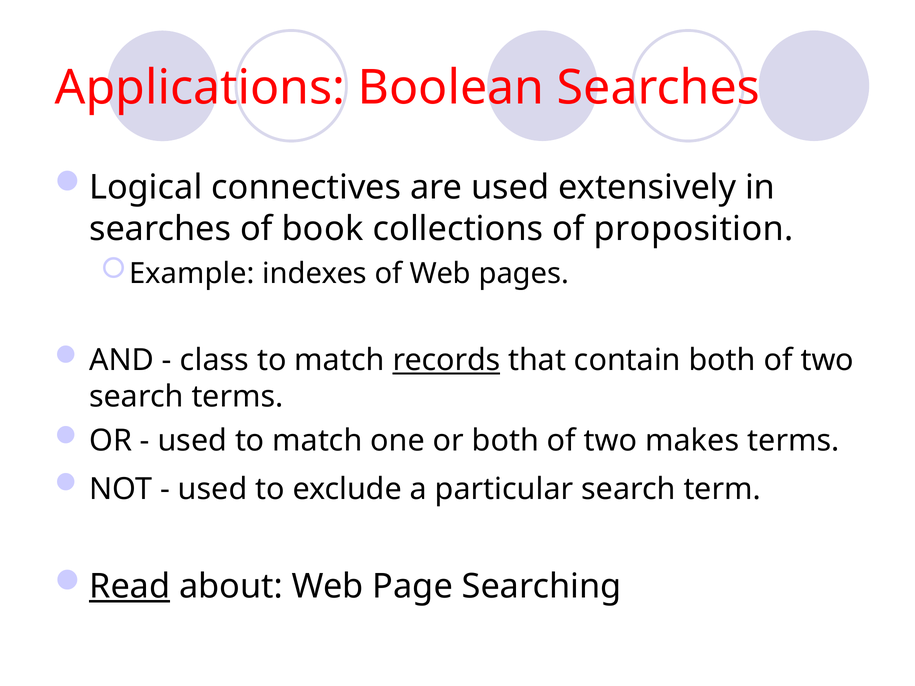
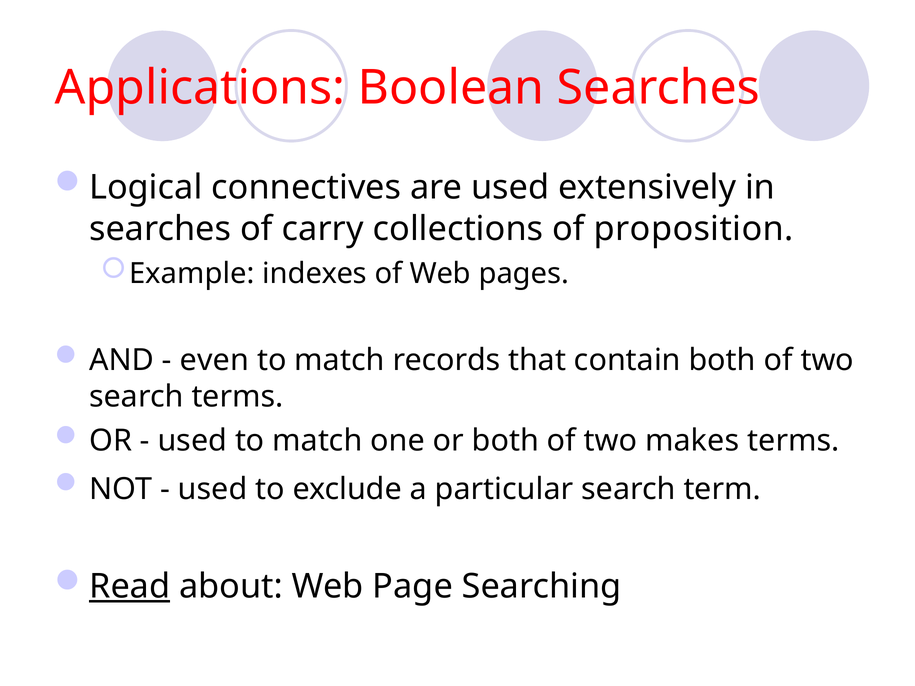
book: book -> carry
class: class -> even
records underline: present -> none
